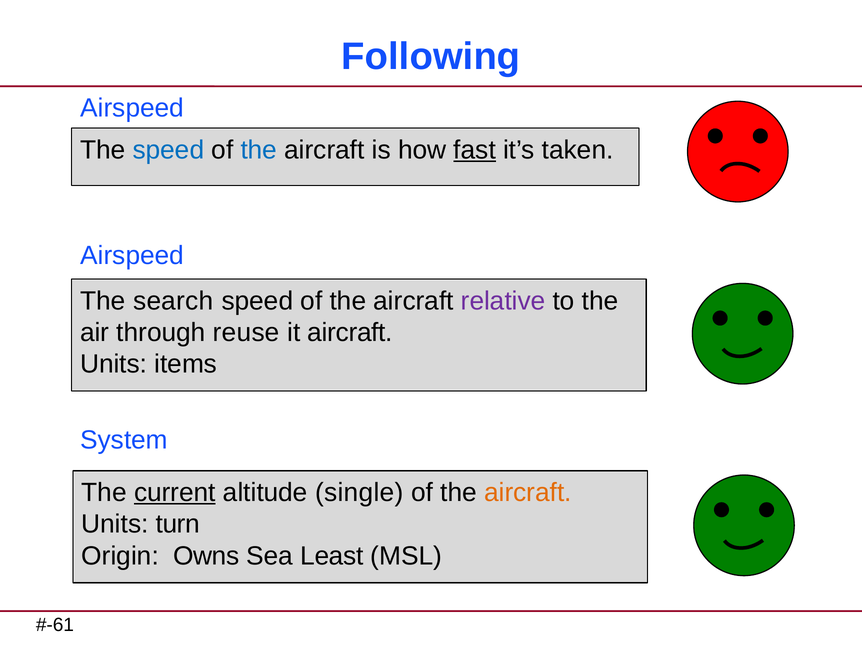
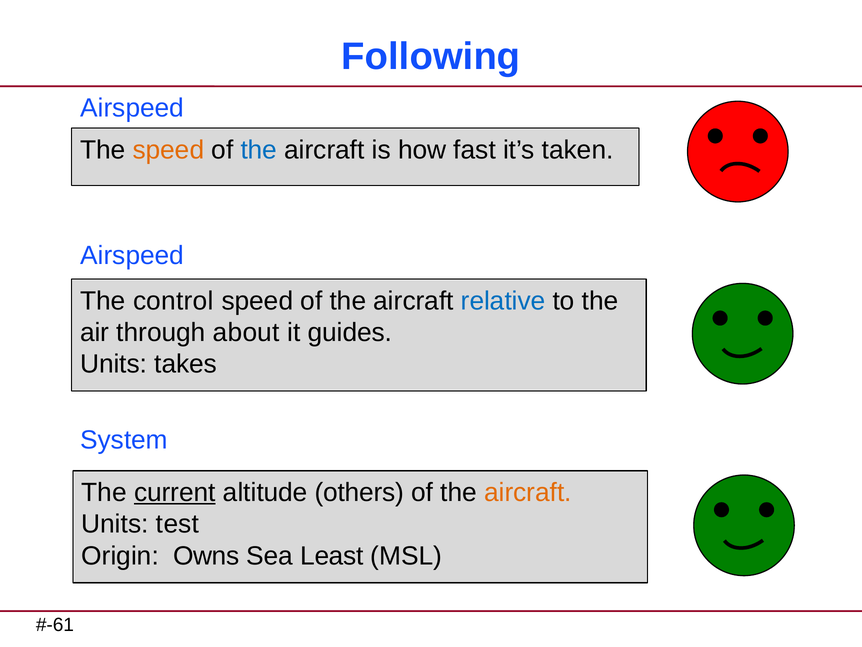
speed at (168, 150) colour: blue -> orange
fast underline: present -> none
search: search -> control
relative colour: purple -> blue
reuse: reuse -> about
it aircraft: aircraft -> guides
items: items -> takes
single: single -> others
turn: turn -> test
